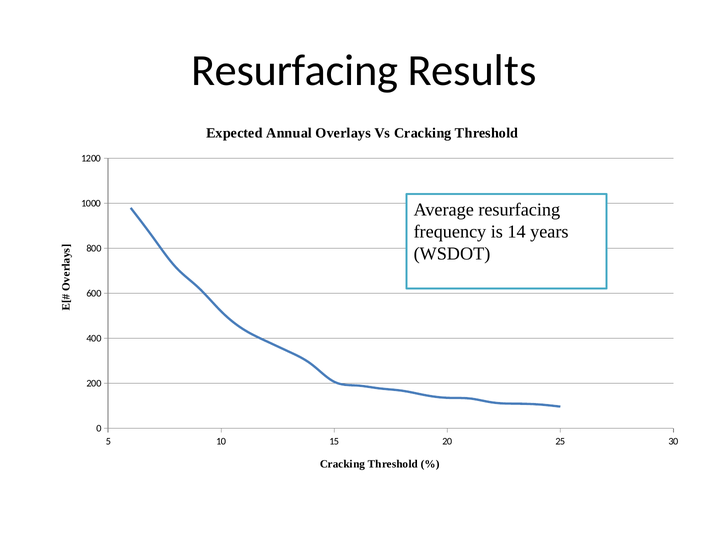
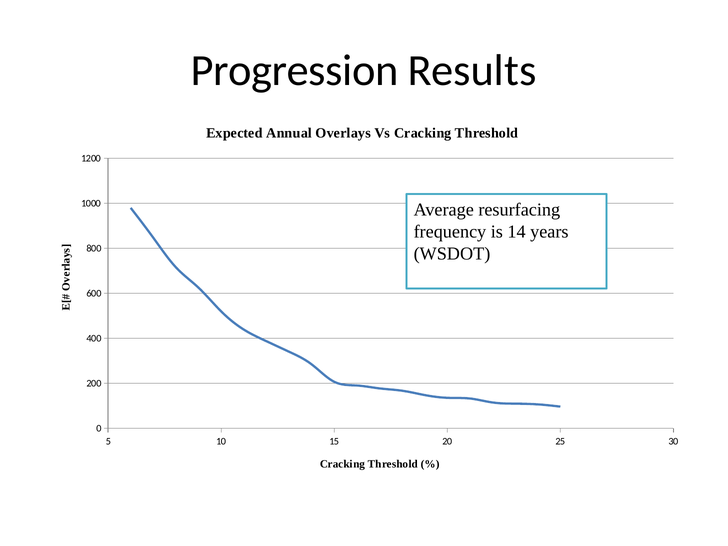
Resurfacing at (294, 70): Resurfacing -> Progression
